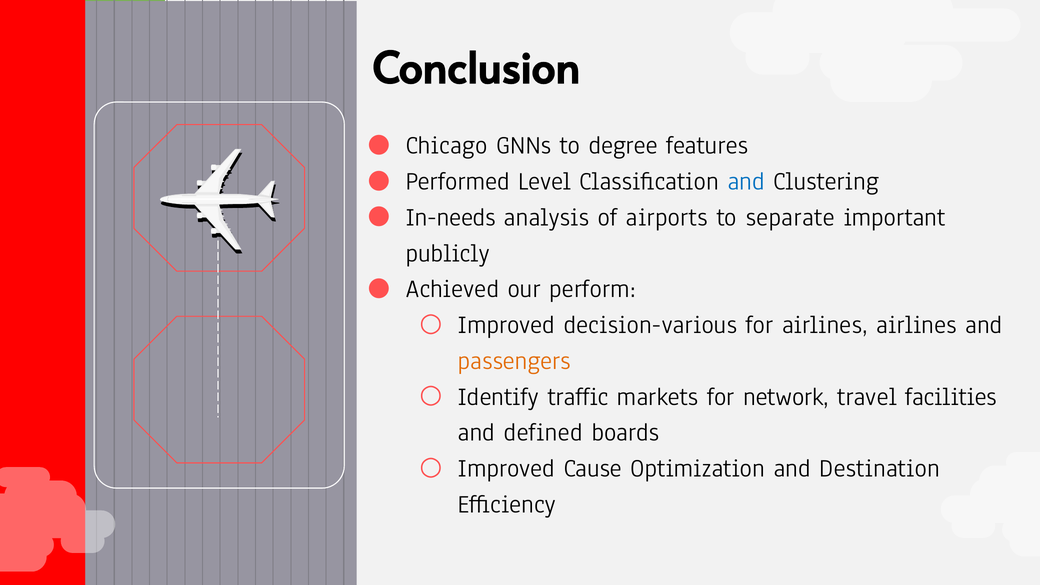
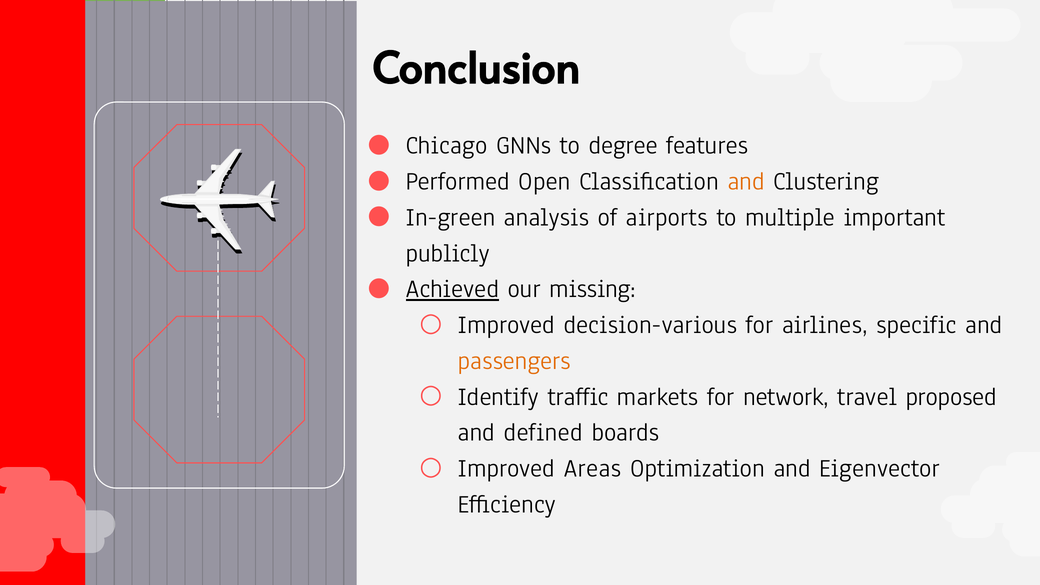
Level: Level -> Open
and at (746, 181) colour: blue -> orange
In-needs: In-needs -> In-green
separate: separate -> multiple
Achieved underline: none -> present
perform: perform -> missing
airlines airlines: airlines -> specific
facilities: facilities -> proposed
Cause: Cause -> Areas
Destination: Destination -> Eigenvector
